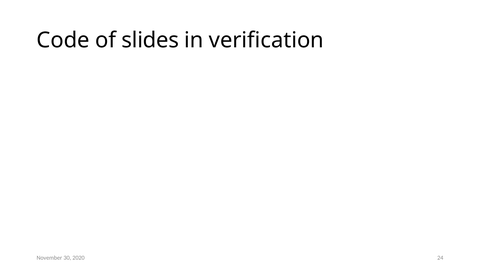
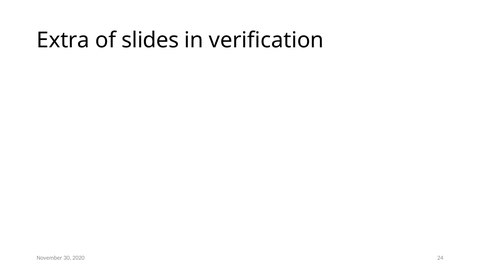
Code: Code -> Extra
